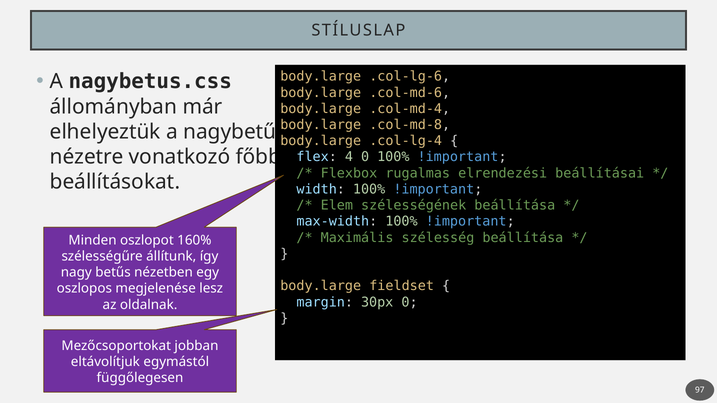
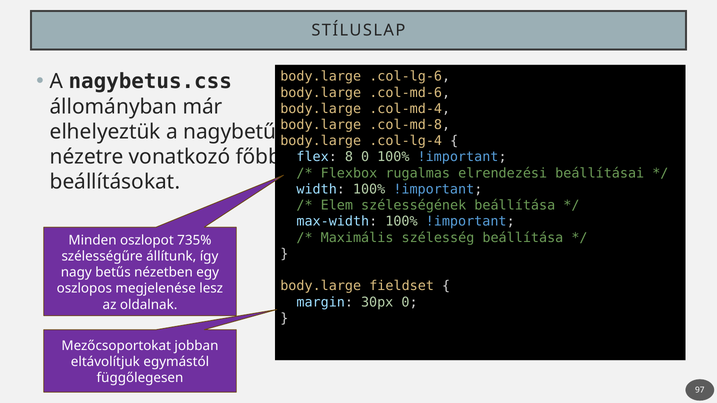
4: 4 -> 8
160%: 160% -> 735%
